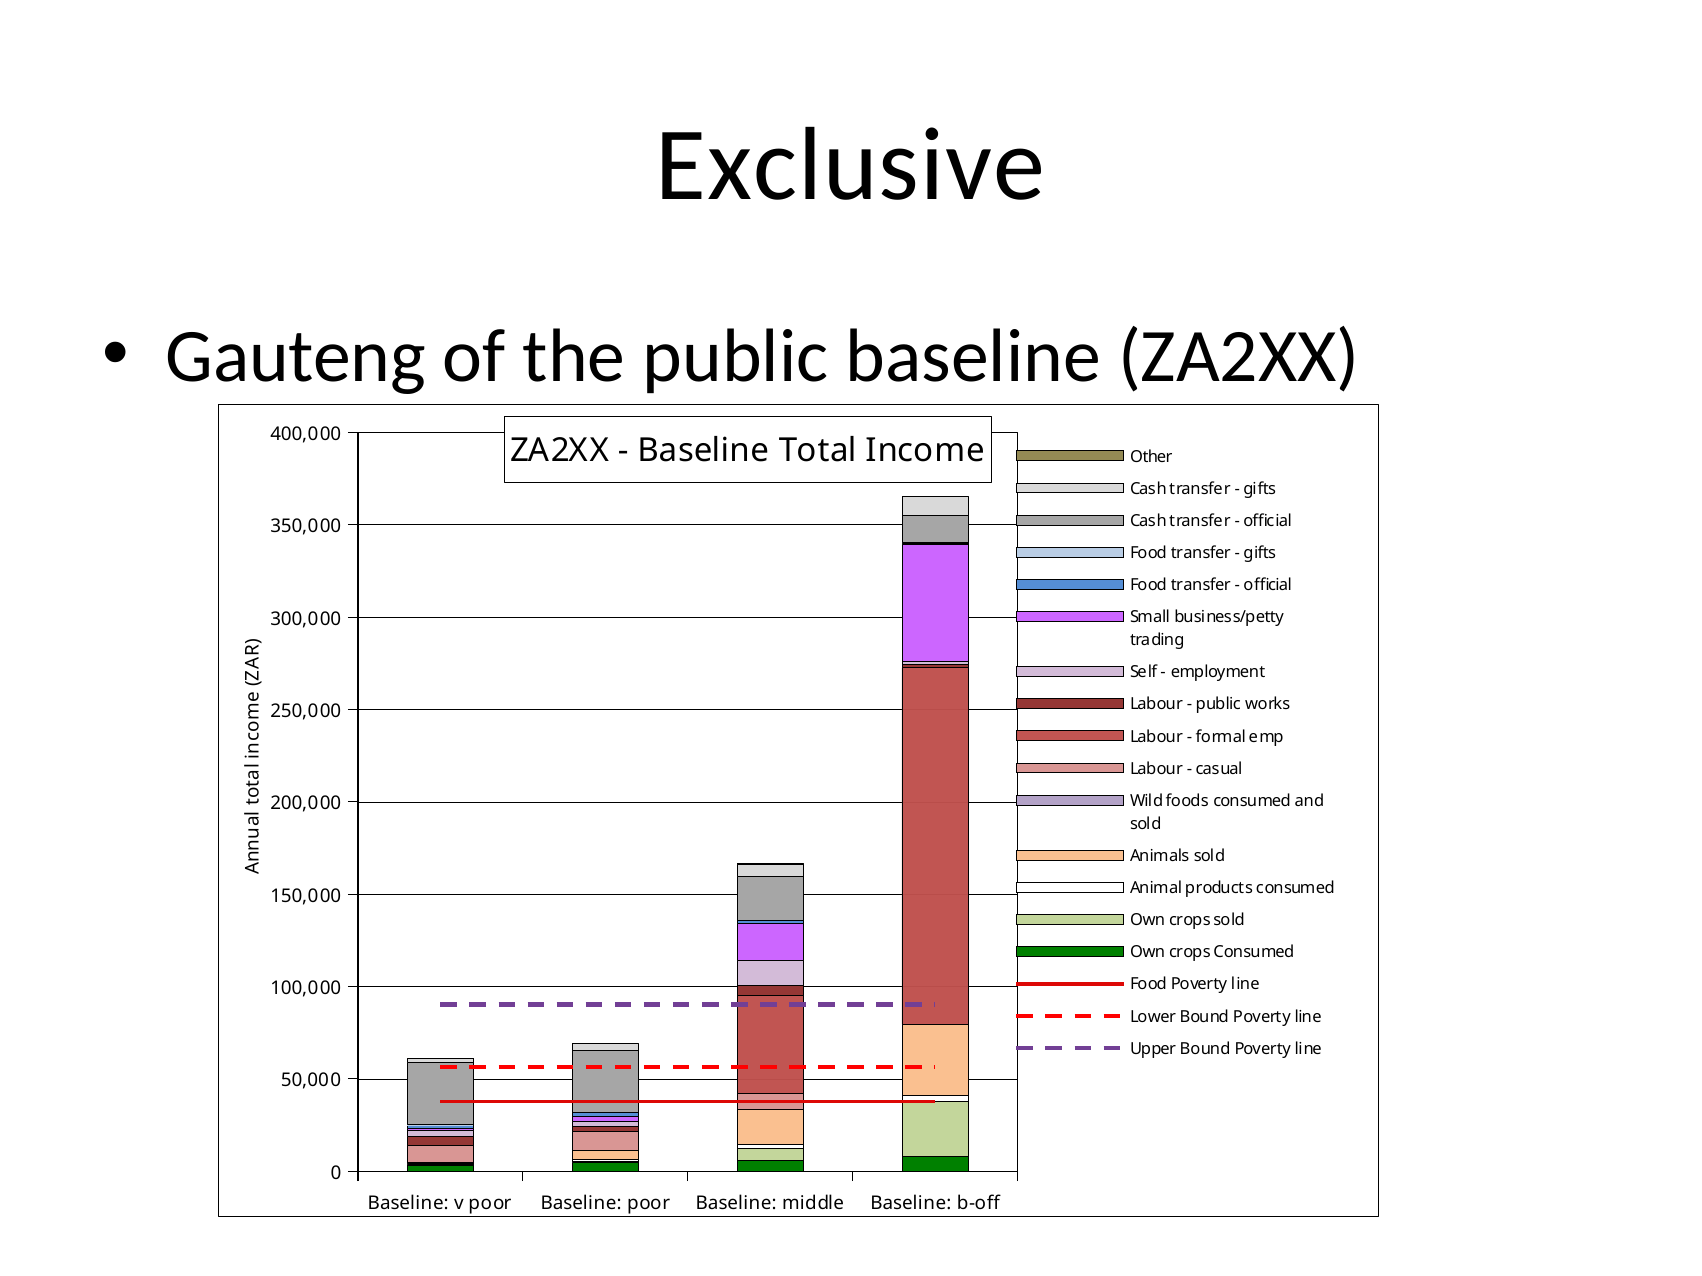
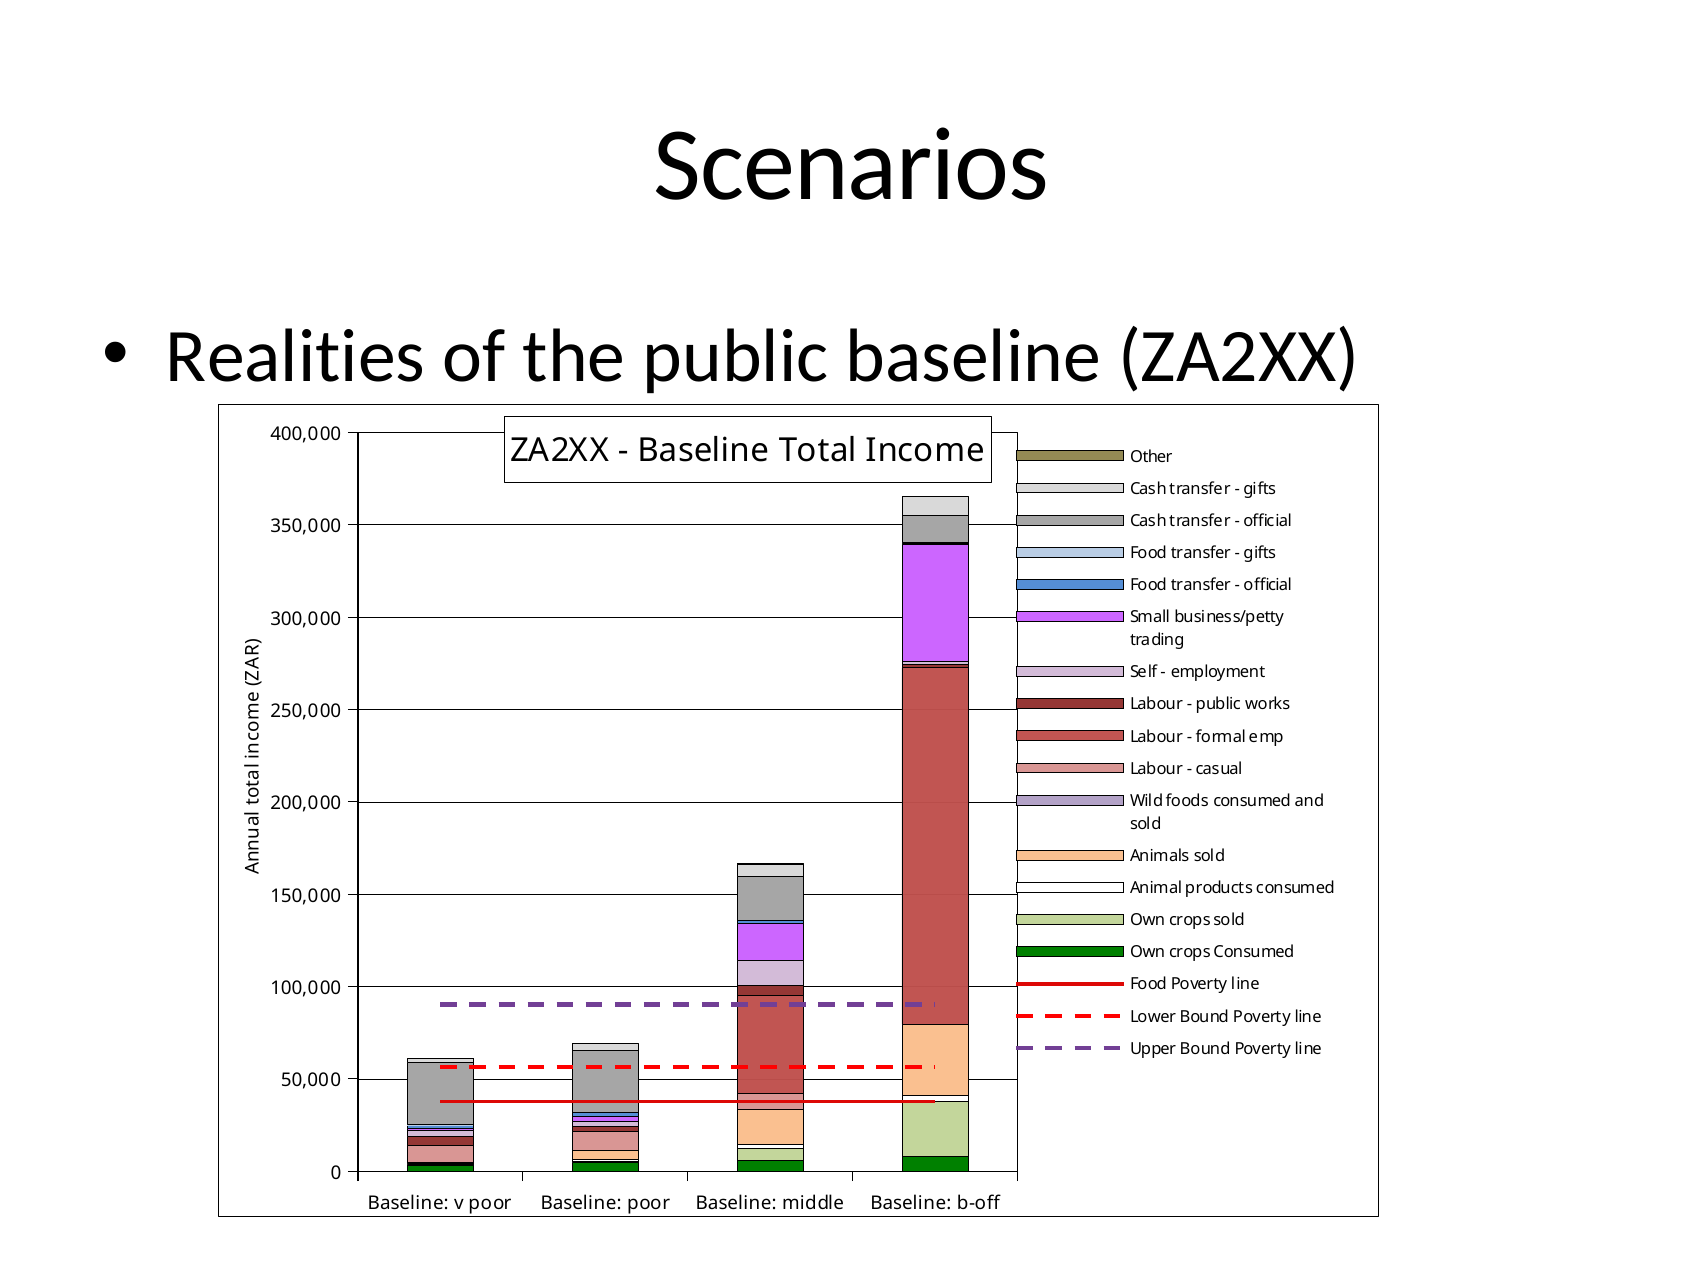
Exclusive: Exclusive -> Scenarios
Gauteng: Gauteng -> Realities
